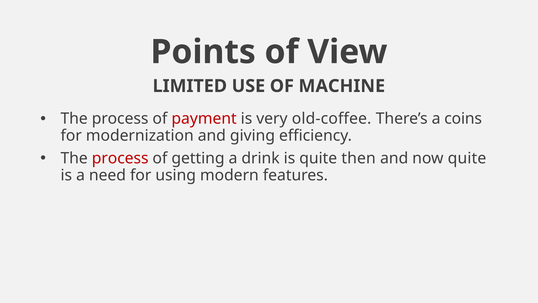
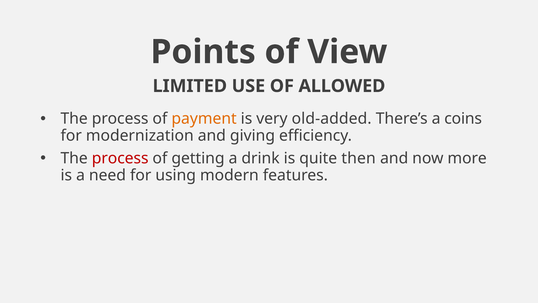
MACHINE: MACHINE -> ALLOWED
payment colour: red -> orange
old-coffee: old-coffee -> old-added
now quite: quite -> more
